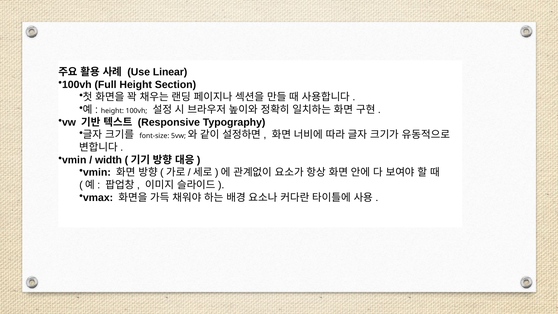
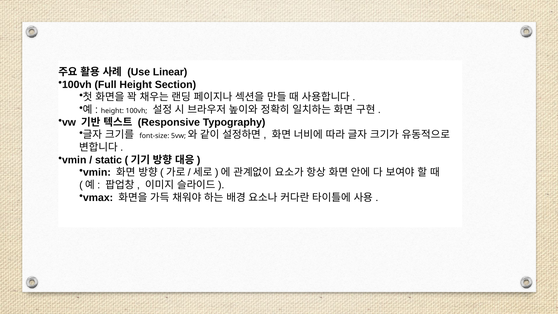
width: width -> static
